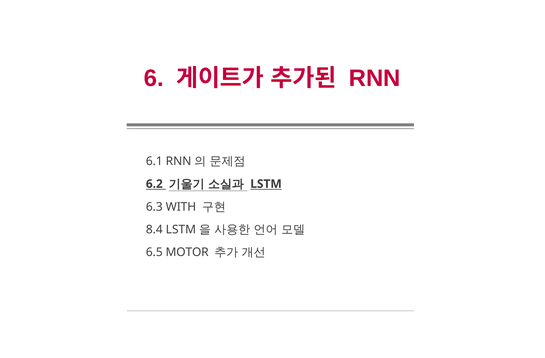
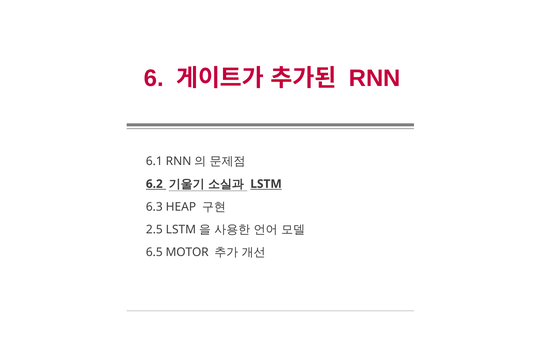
WITH: WITH -> HEAP
8.4: 8.4 -> 2.5
